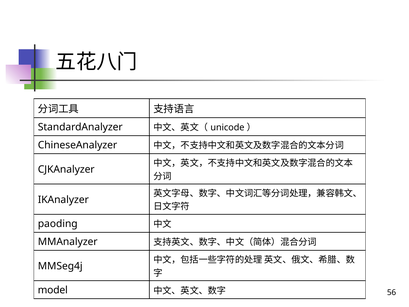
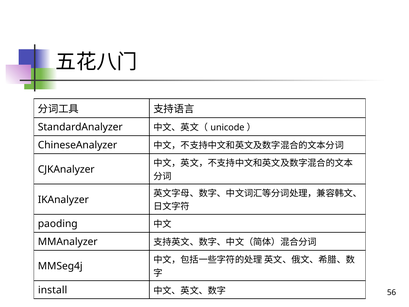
model: model -> install
